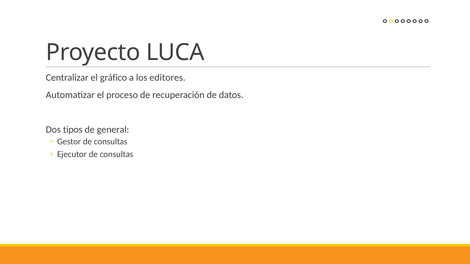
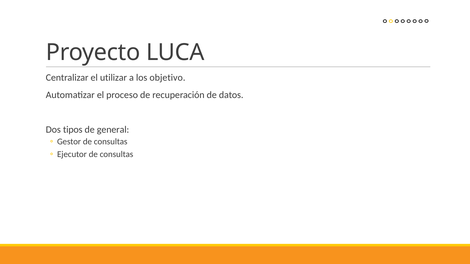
gráfico: gráfico -> utilizar
editores: editores -> objetivo
